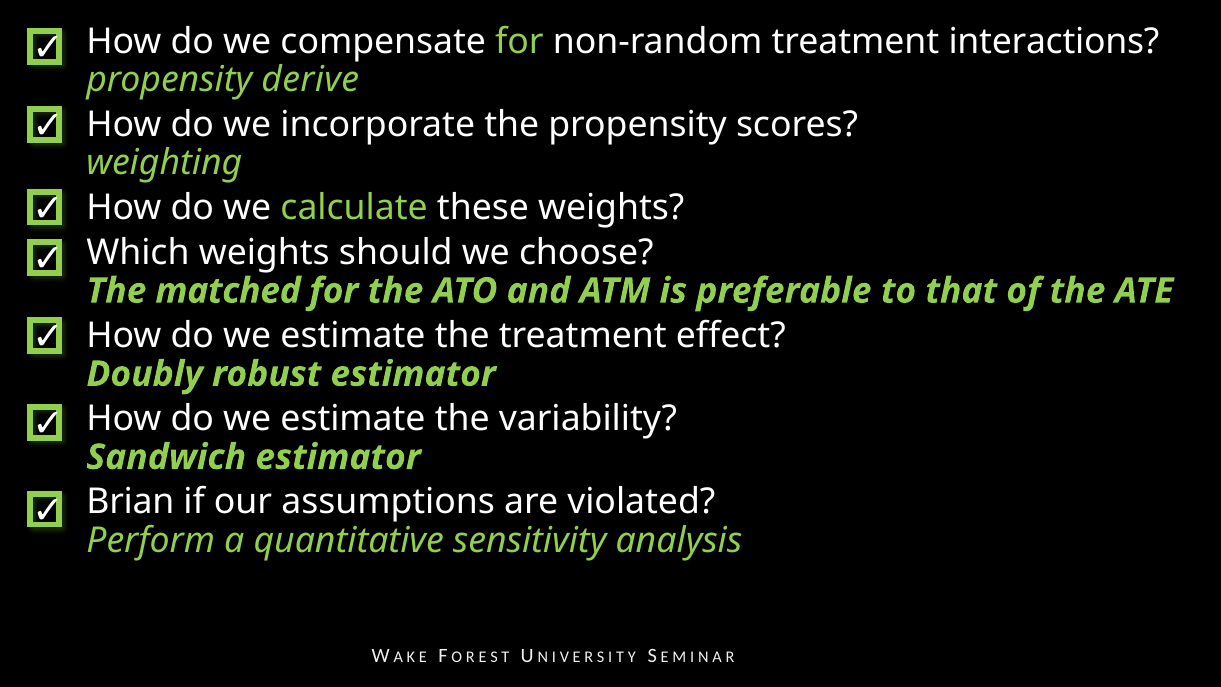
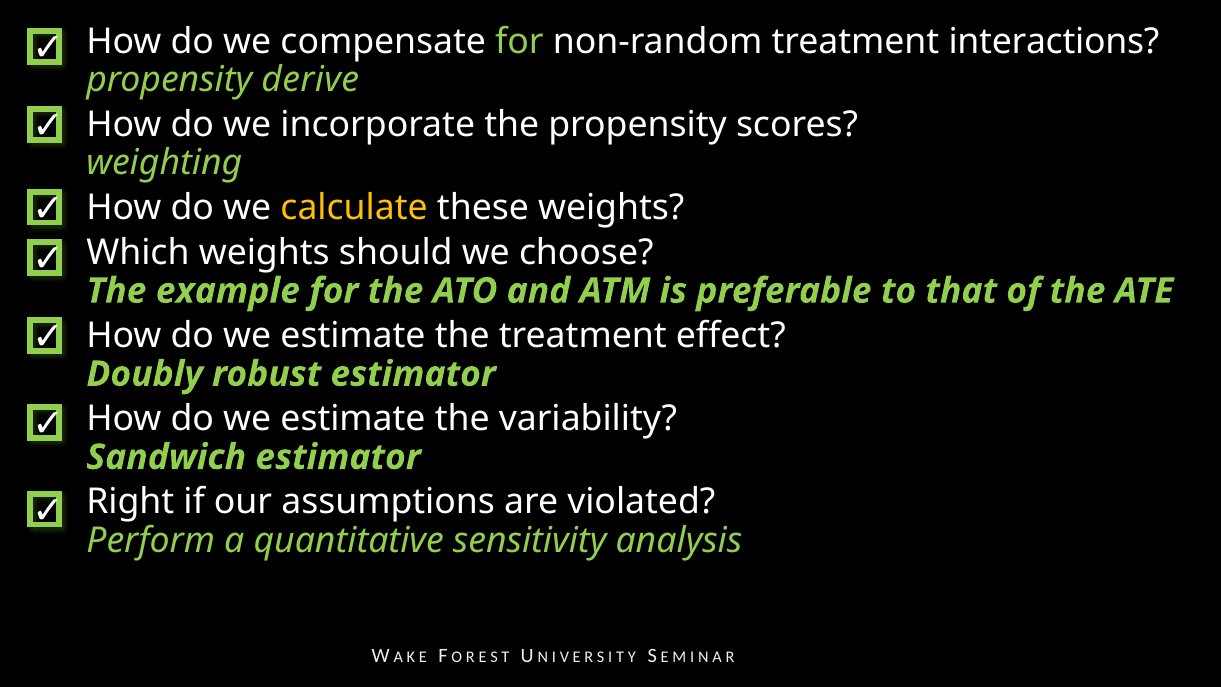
calculate colour: light green -> yellow
matched: matched -> example
Brian: Brian -> Right
